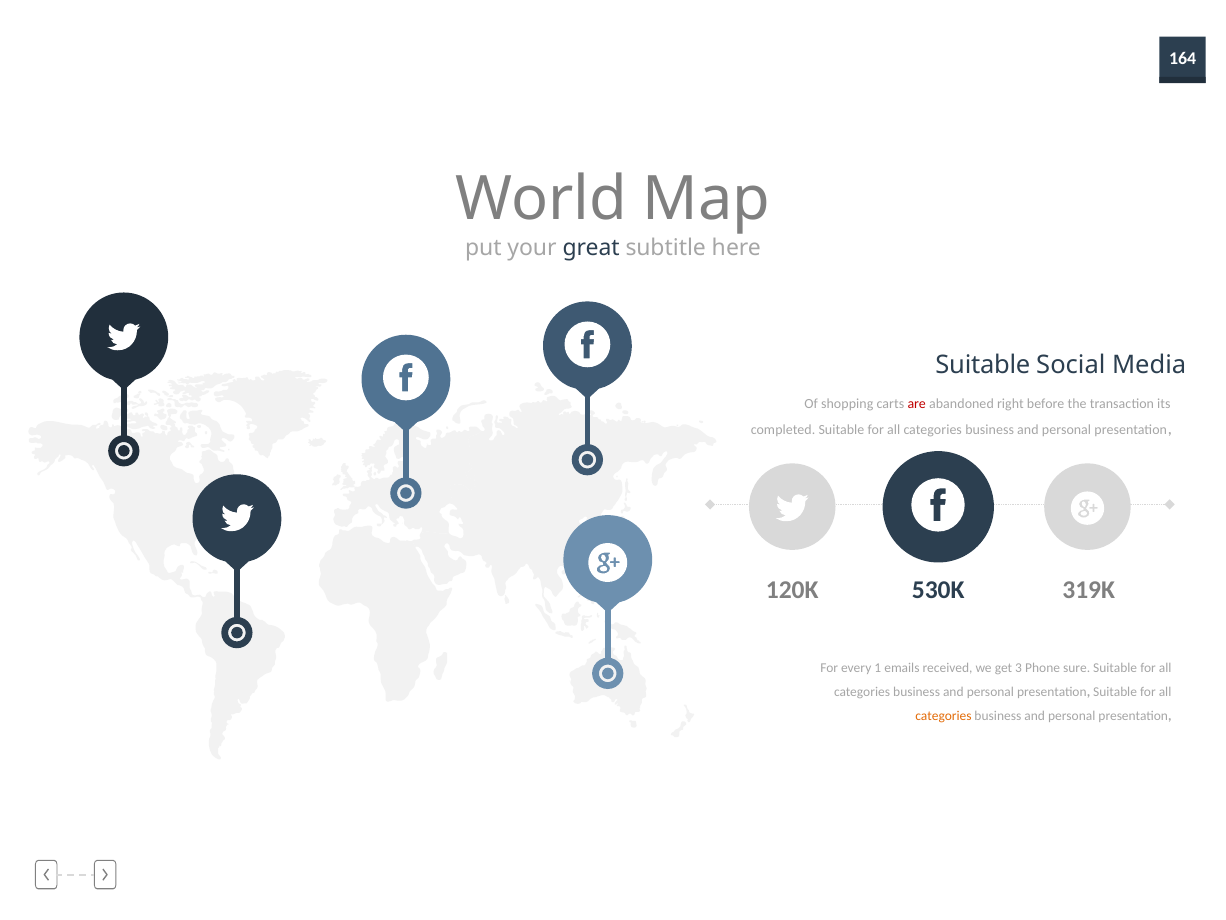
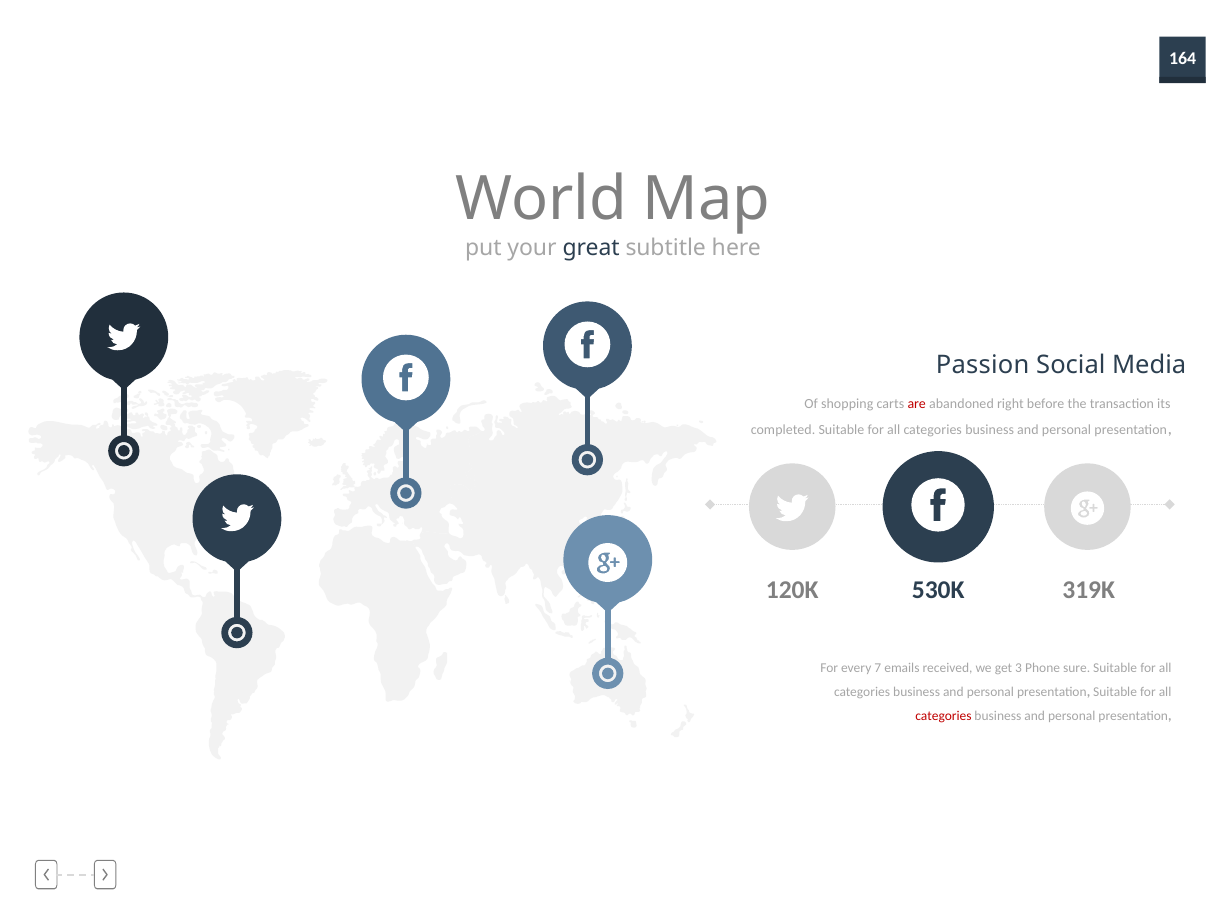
Suitable at (983, 365): Suitable -> Passion
1: 1 -> 7
categories at (943, 716) colour: orange -> red
